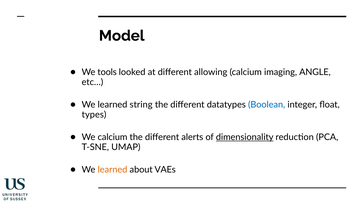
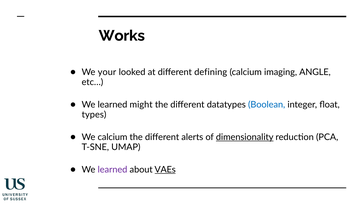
Model: Model -> Works
tools: tools -> your
allowing: allowing -> defining
string: string -> might
learned at (112, 170) colour: orange -> purple
VAEs underline: none -> present
